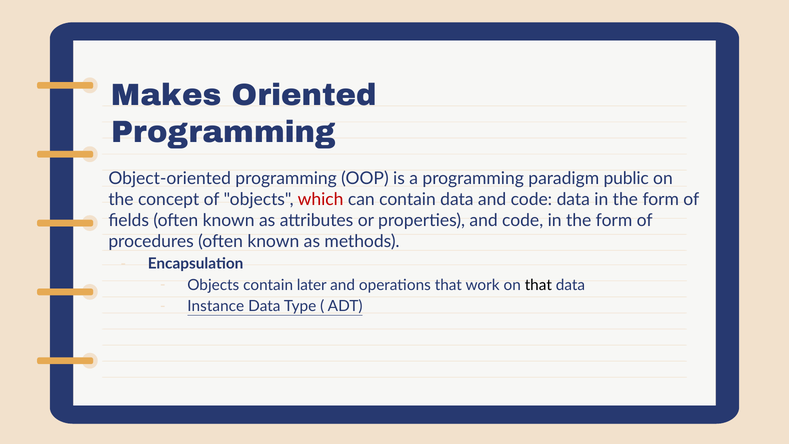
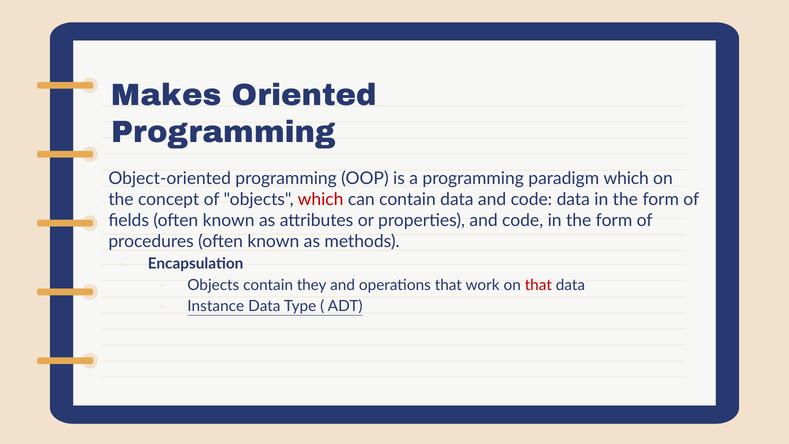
paradigm public: public -> which
later: later -> they
that at (538, 285) colour: black -> red
